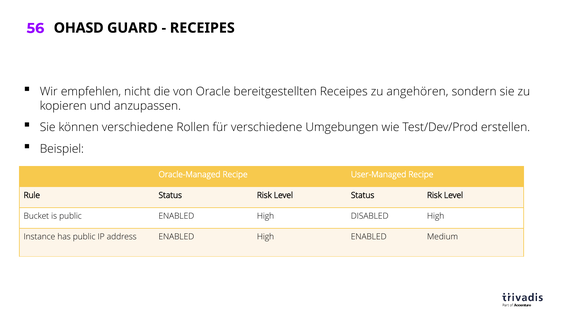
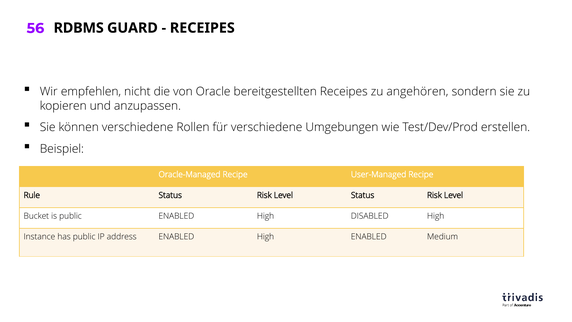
OHASD: OHASD -> RDBMS
